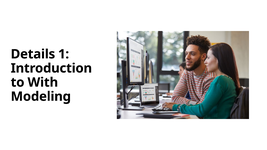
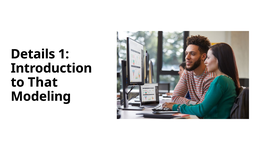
With: With -> That
